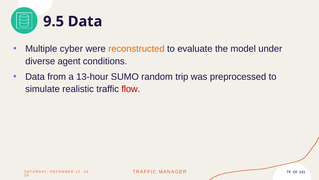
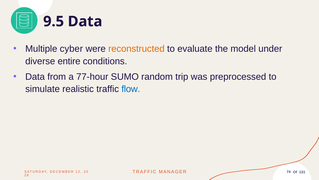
agent: agent -> entire
13-hour: 13-hour -> 77-hour
flow colour: red -> blue
